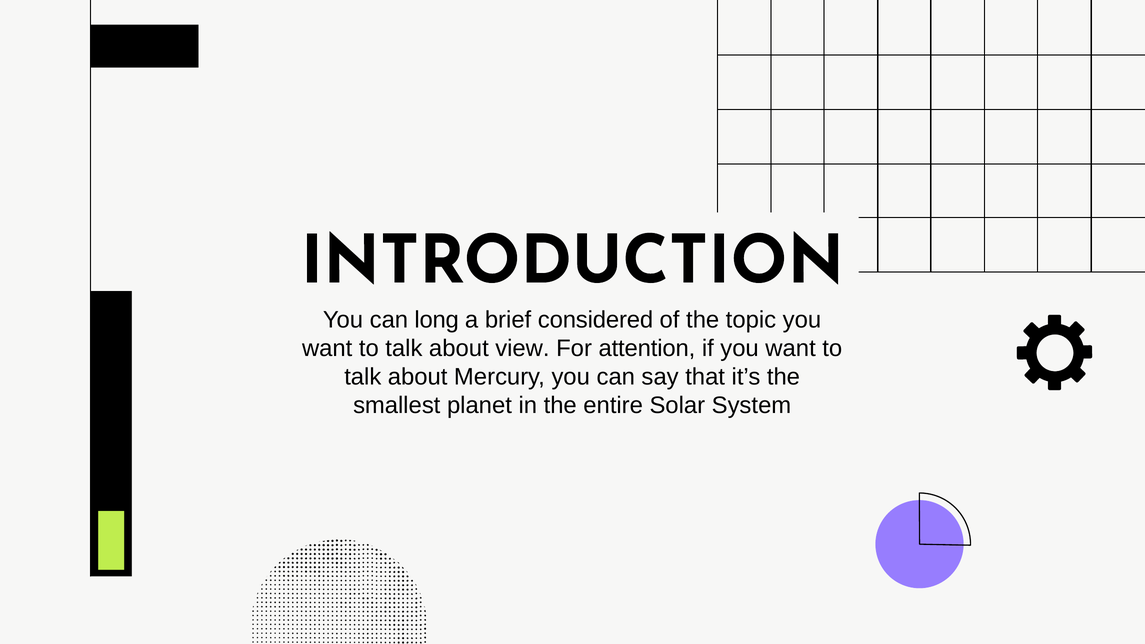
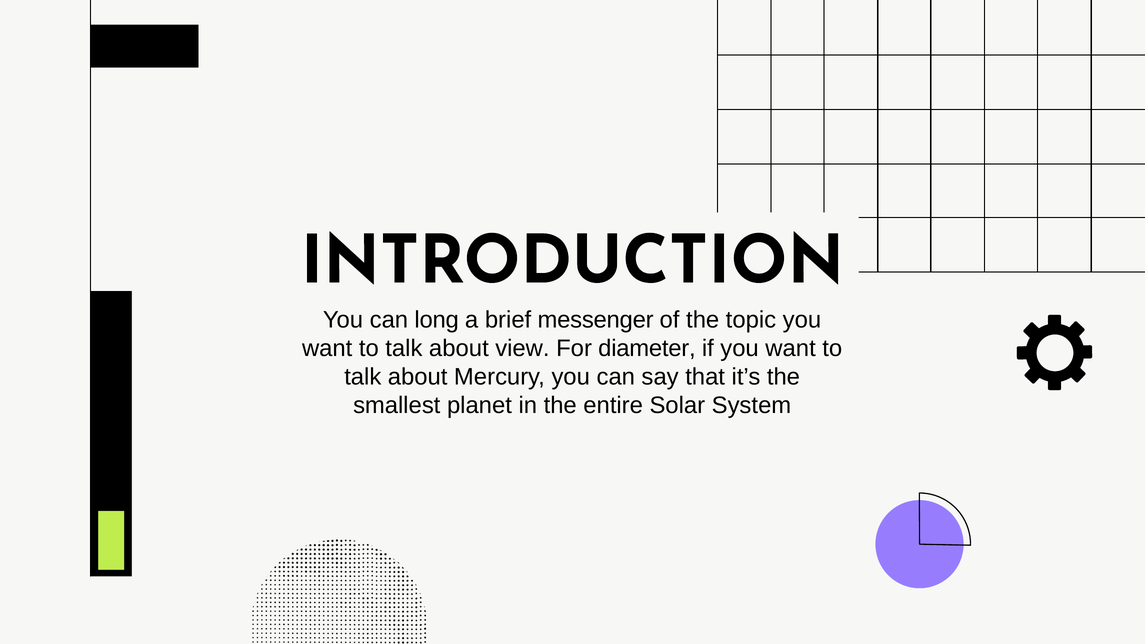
considered: considered -> messenger
attention: attention -> diameter
